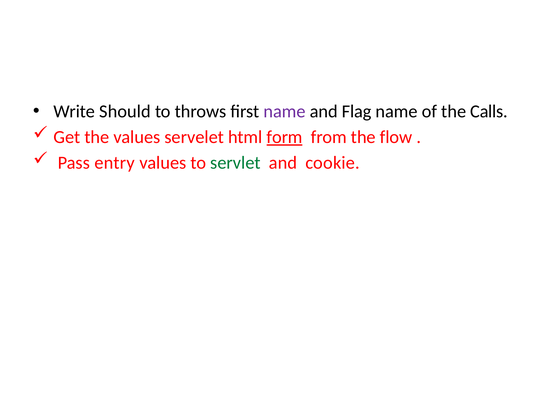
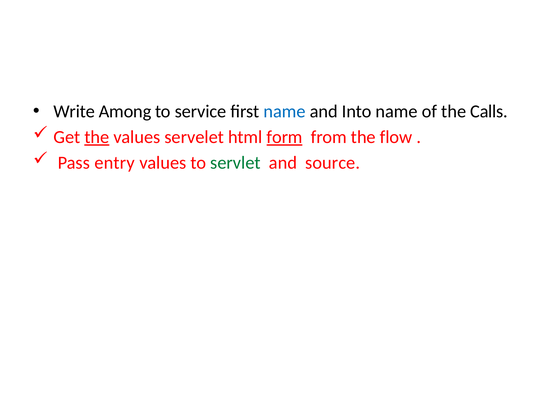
Should: Should -> Among
throws: throws -> service
name at (285, 111) colour: purple -> blue
Flag: Flag -> Into
the at (97, 137) underline: none -> present
cookie: cookie -> source
